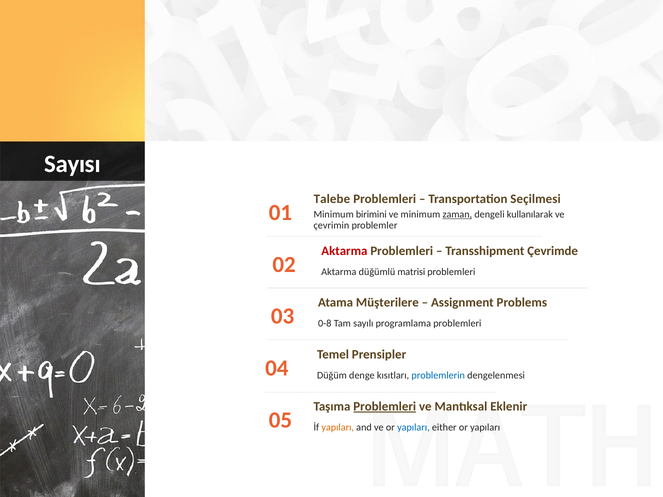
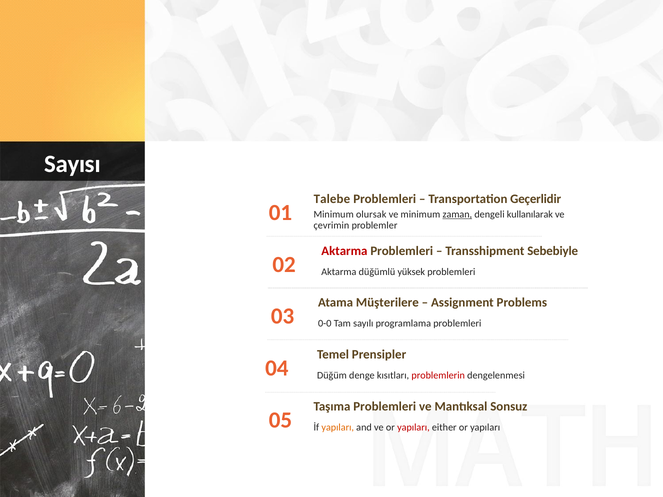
Seçilmesi: Seçilmesi -> Geçerlidir
birimini: birimini -> olursak
Çevrimde: Çevrimde -> Sebebiyle
matrisi: matrisi -> yüksek
0-8: 0-8 -> 0-0
problemlerin colour: blue -> red
Problemleri at (385, 407) underline: present -> none
Eklenir: Eklenir -> Sonsuz
yapıları at (413, 428) colour: blue -> red
